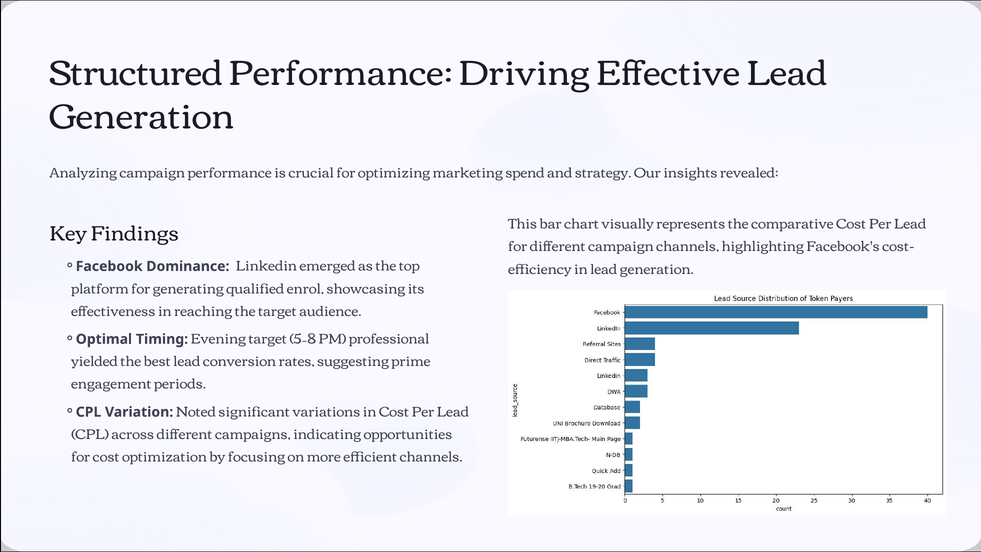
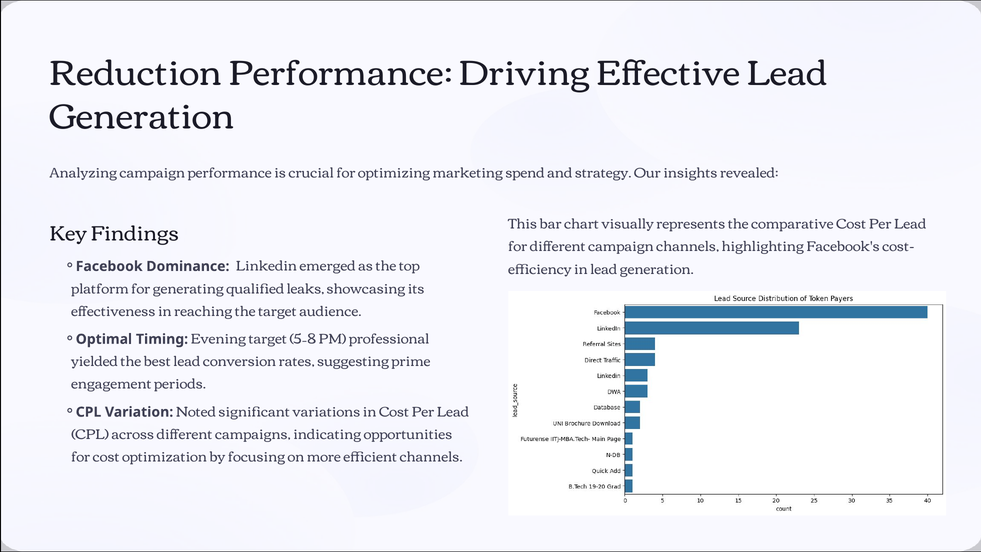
Structured: Structured -> Reduction
enrol: enrol -> leaks
